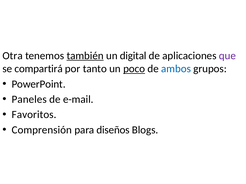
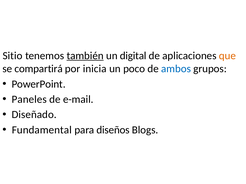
Otra: Otra -> Sitio
que colour: purple -> orange
tanto: tanto -> inicia
poco underline: present -> none
Favoritos: Favoritos -> Diseñado
Comprensión: Comprensión -> Fundamental
